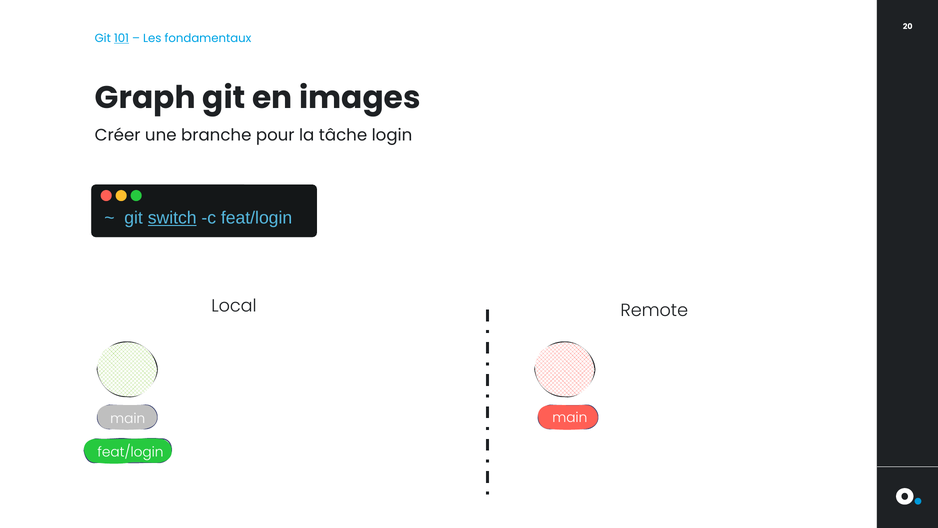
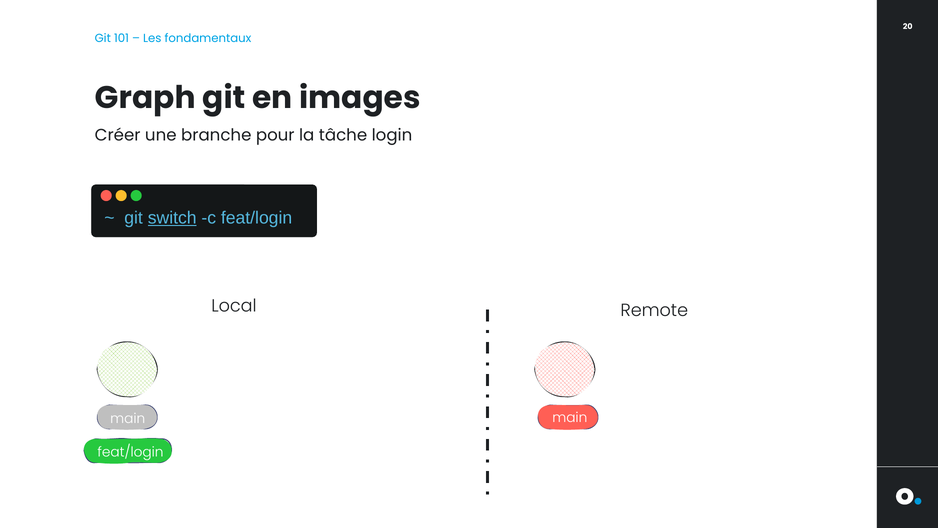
101 underline: present -> none
